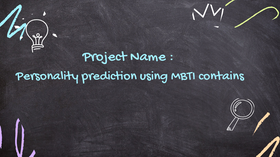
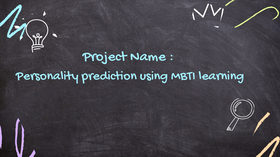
contains: contains -> learning
